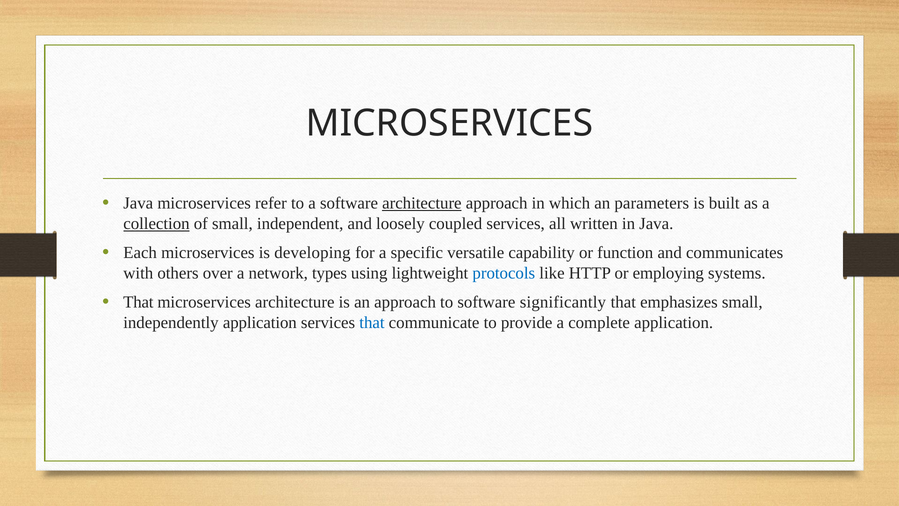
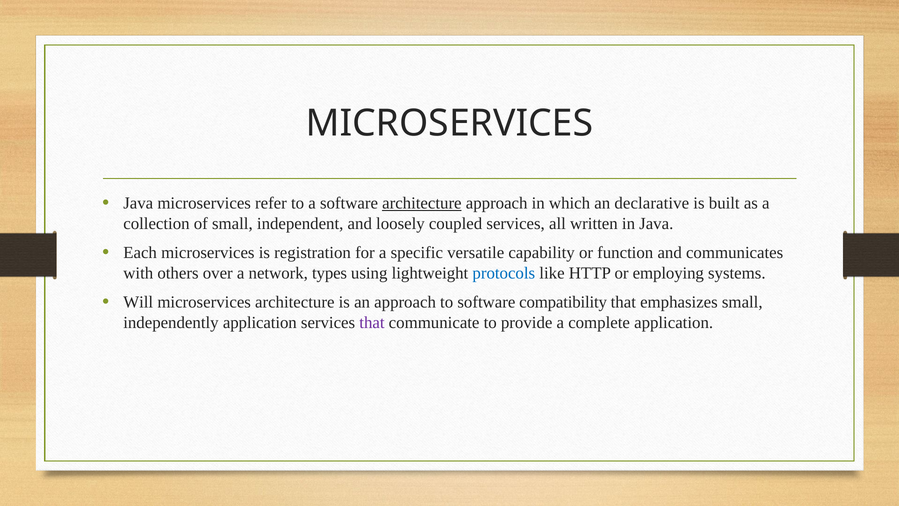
parameters: parameters -> declarative
collection underline: present -> none
developing: developing -> registration
That at (138, 302): That -> Will
significantly: significantly -> compatibility
that at (372, 322) colour: blue -> purple
